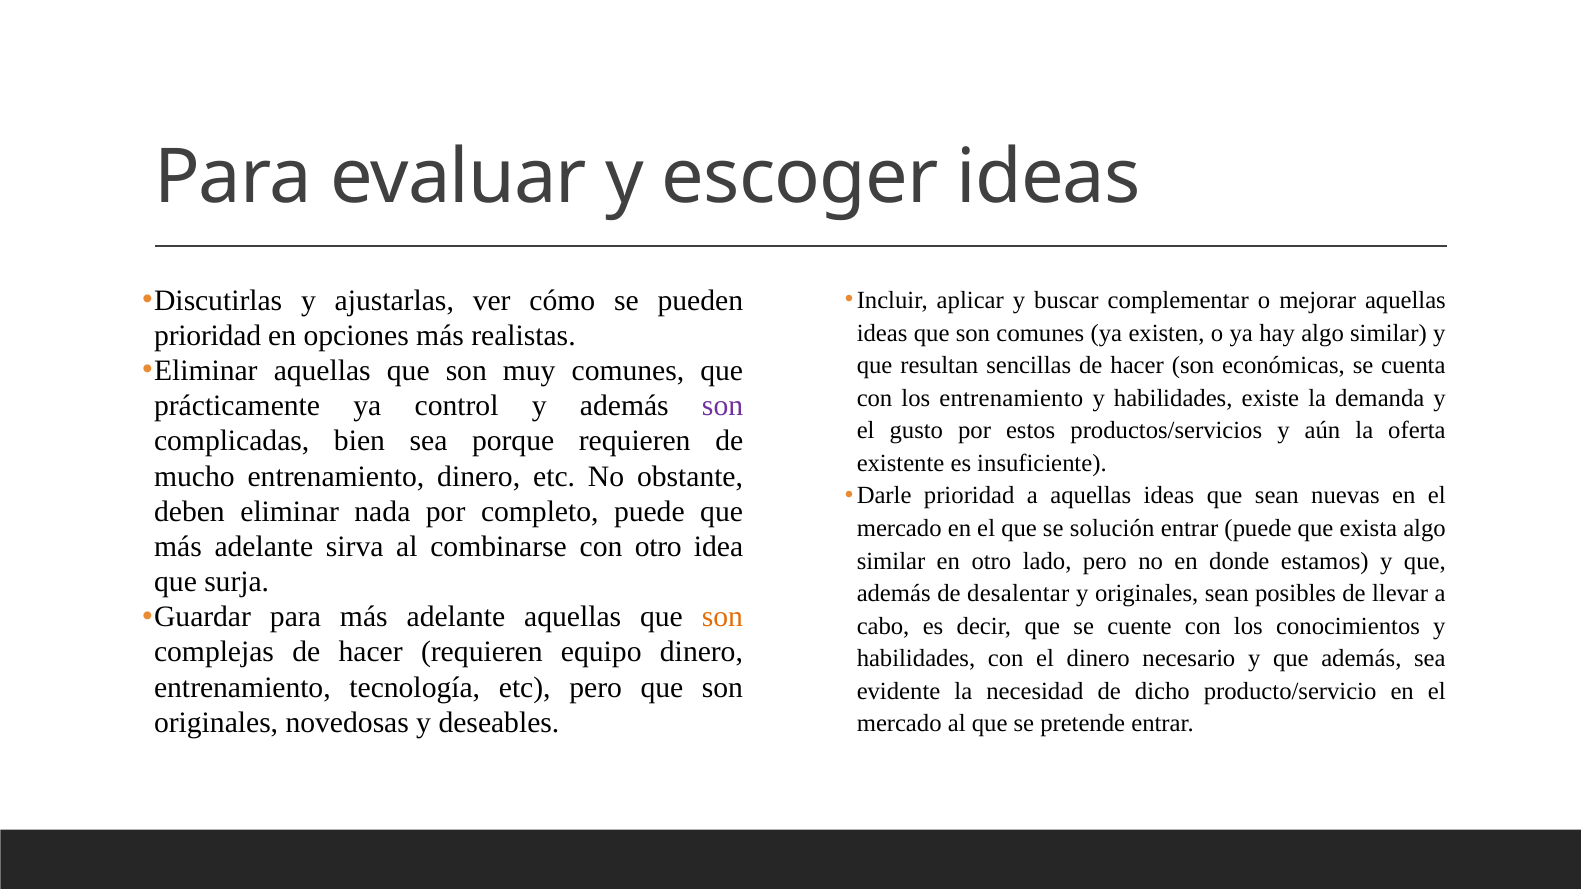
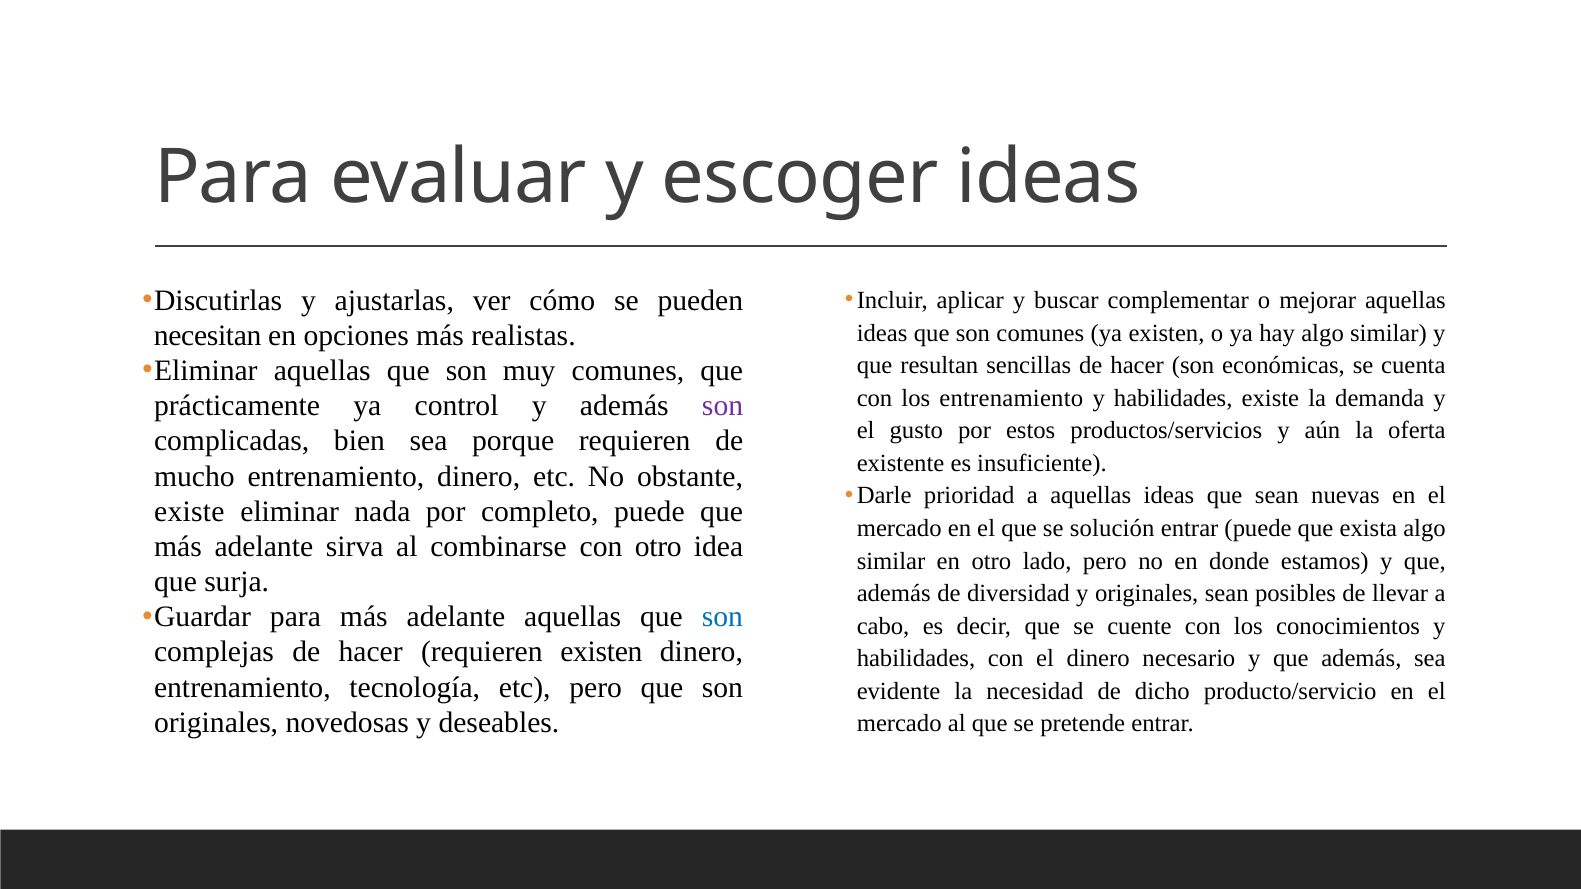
prioridad at (208, 336): prioridad -> necesitan
deben at (189, 512): deben -> existe
desalentar: desalentar -> diversidad
son at (722, 617) colour: orange -> blue
requieren equipo: equipo -> existen
